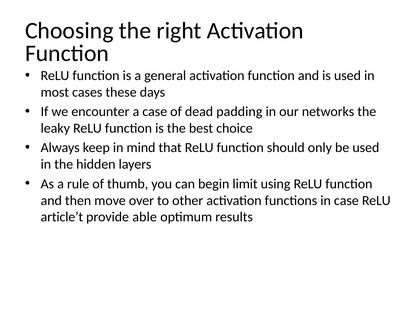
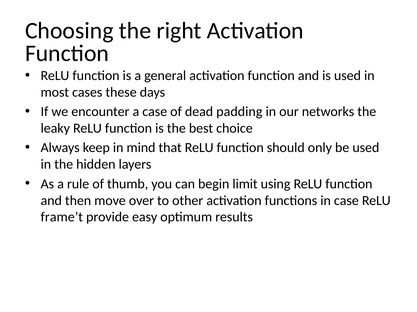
article’t: article’t -> frame’t
able: able -> easy
